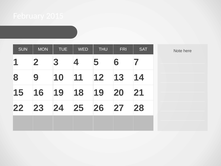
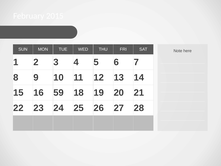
16 19: 19 -> 59
